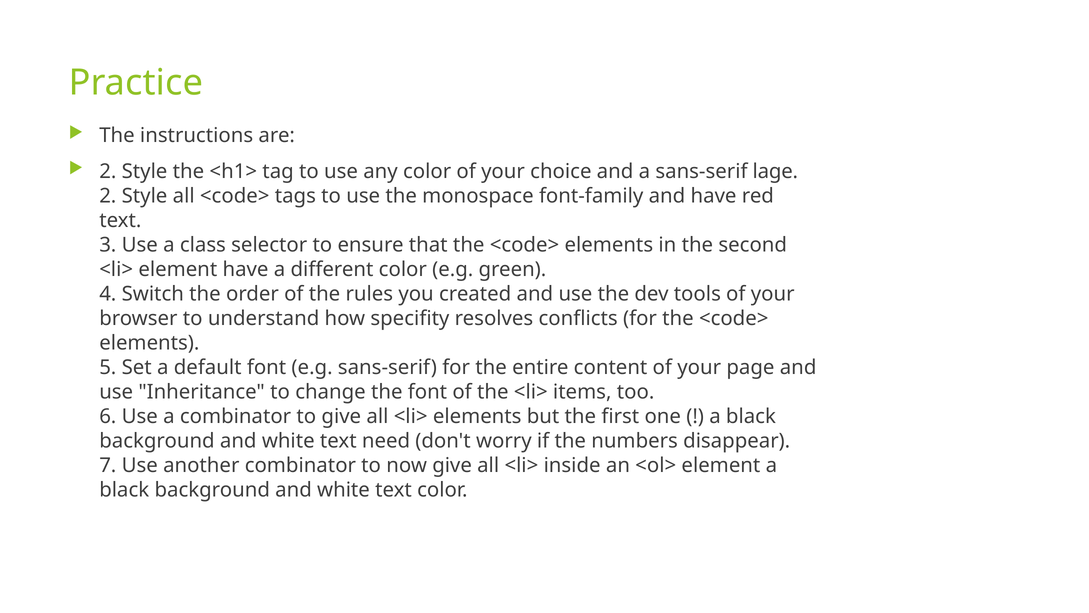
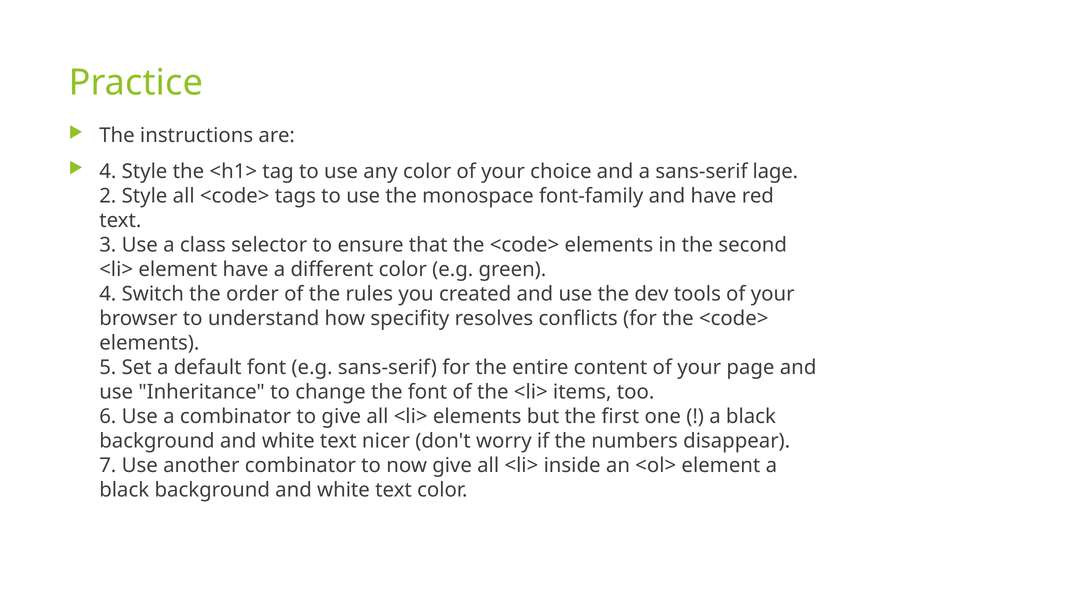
2 at (108, 171): 2 -> 4
need: need -> nicer
